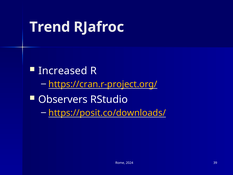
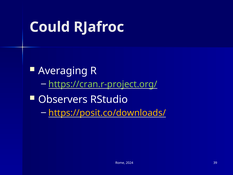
Trend: Trend -> Could
Increased: Increased -> Averaging
https://cran.r-project.org/ colour: yellow -> light green
